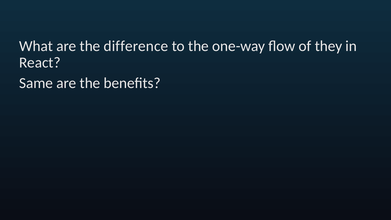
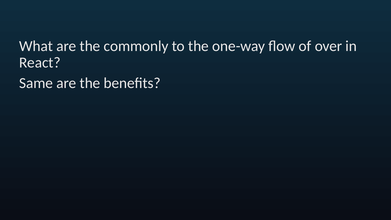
difference: difference -> commonly
they: they -> over
